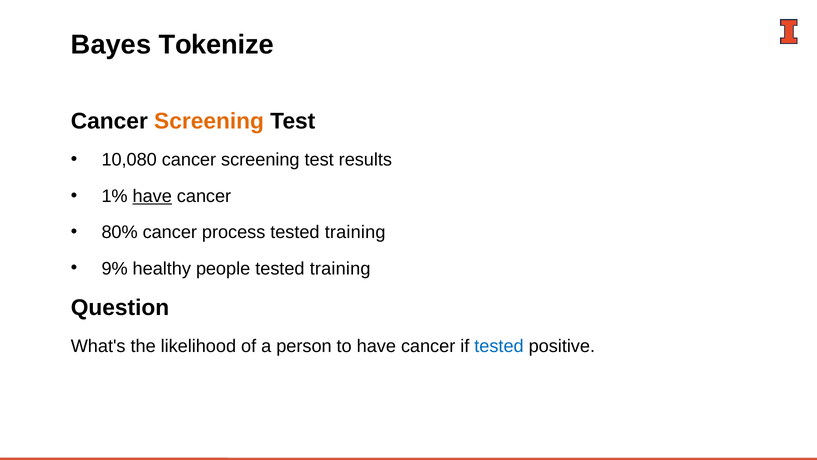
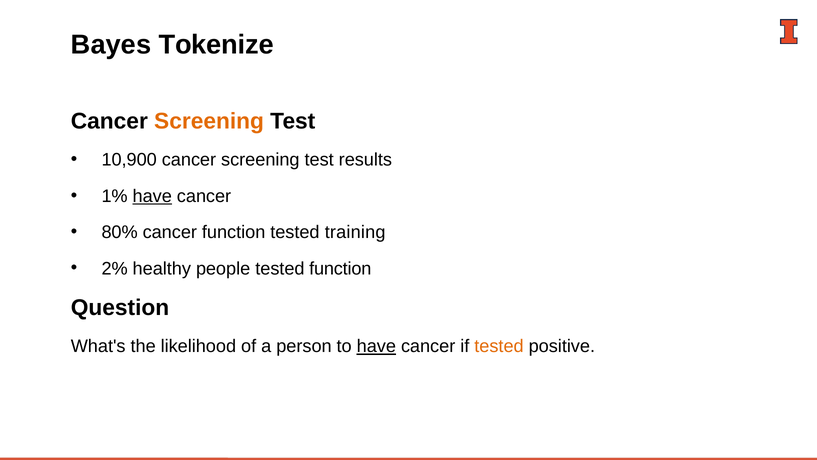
10,080: 10,080 -> 10,900
cancer process: process -> function
9%: 9% -> 2%
people tested training: training -> function
have at (376, 346) underline: none -> present
tested at (499, 346) colour: blue -> orange
